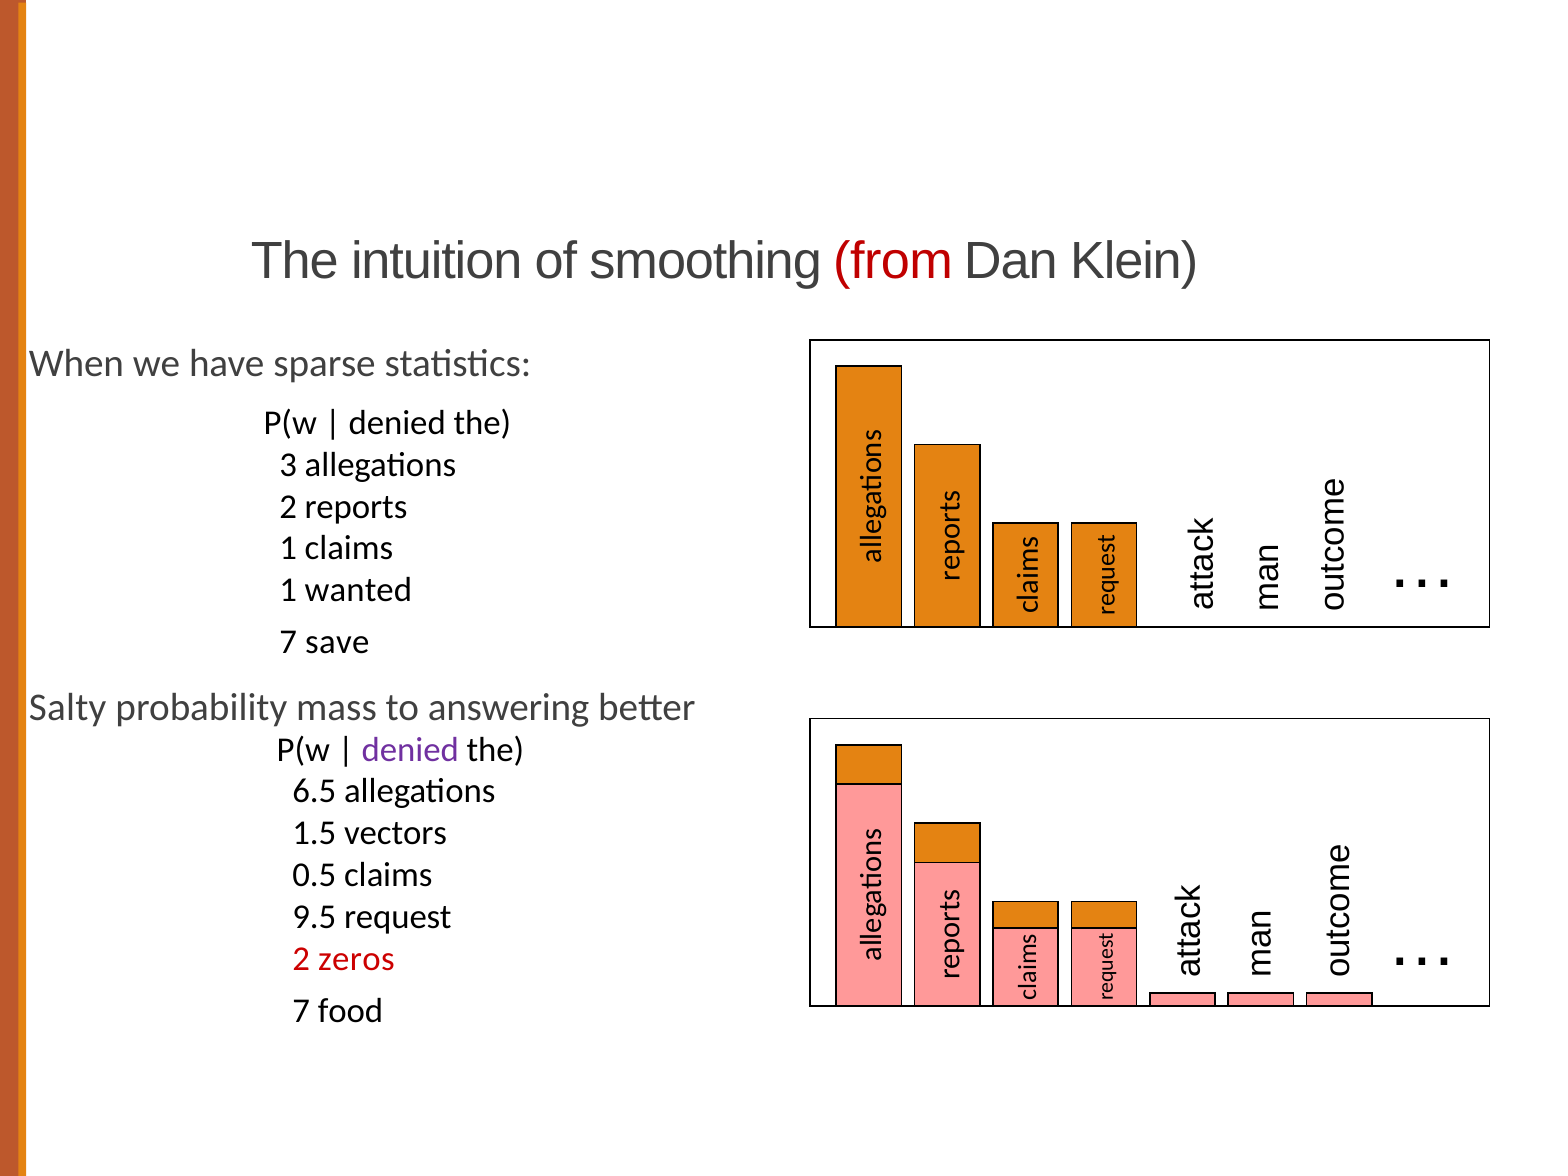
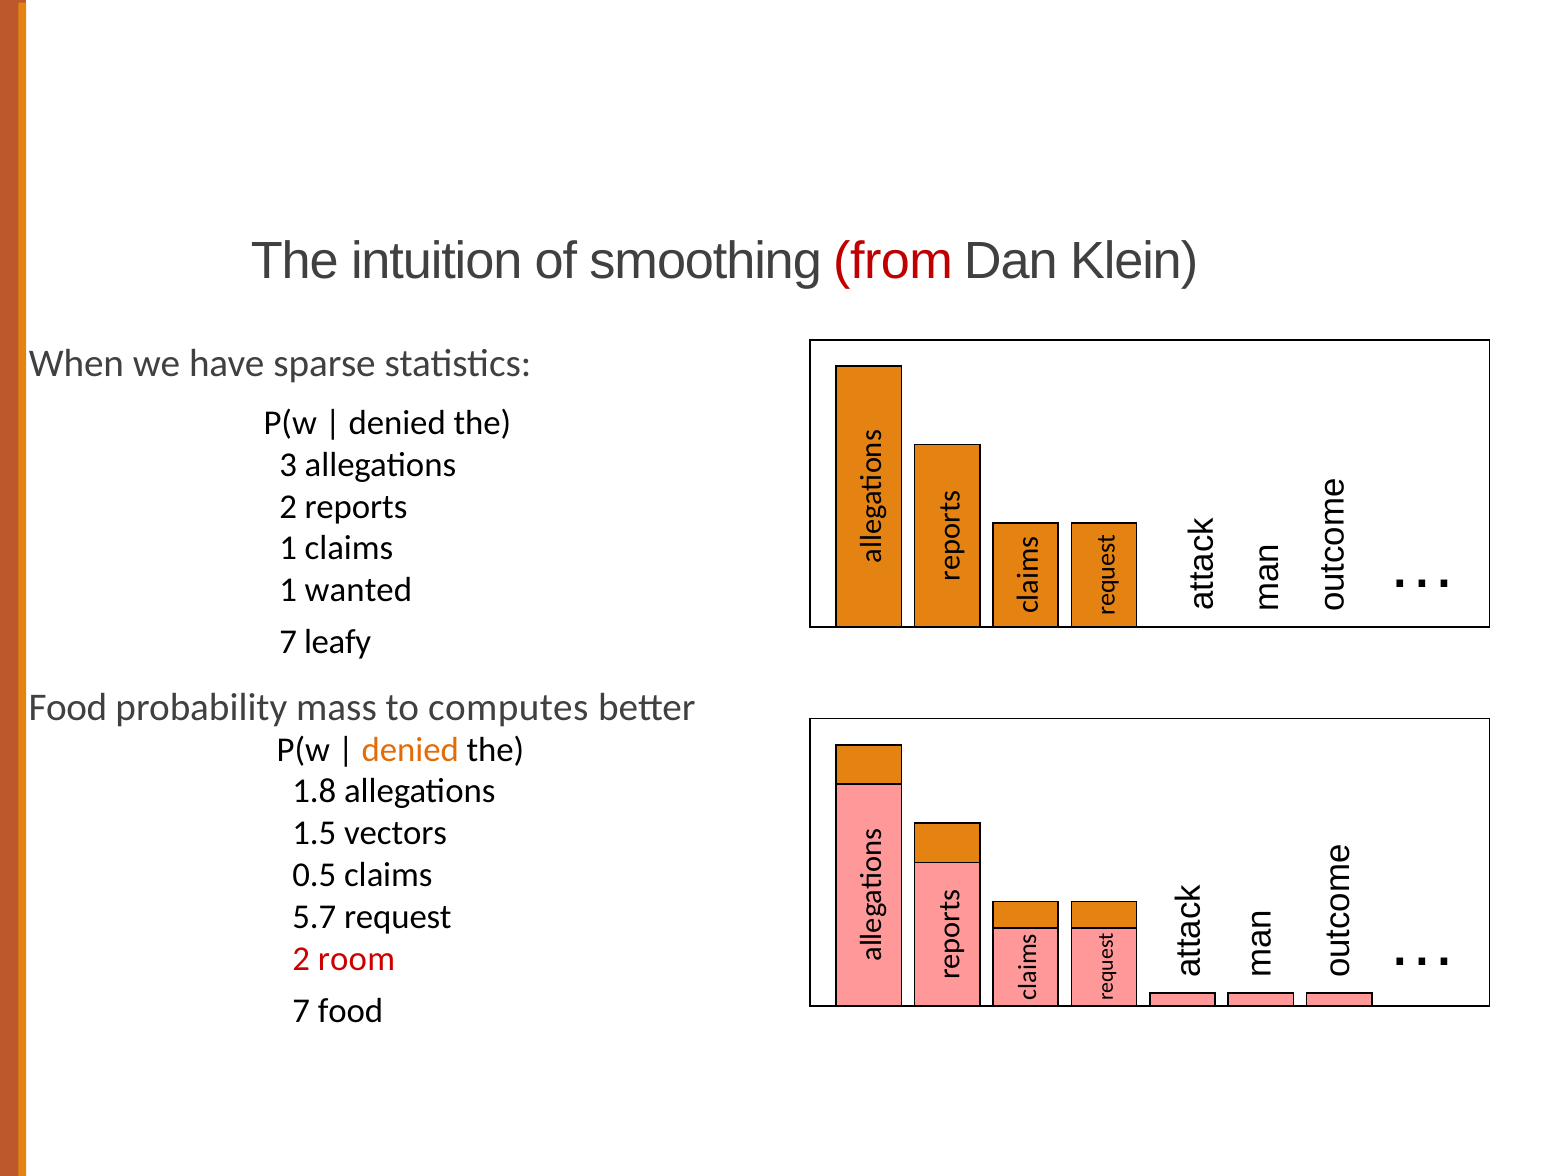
save: save -> leafy
Salty at (68, 708): Salty -> Food
answering: answering -> computes
denied at (410, 750) colour: purple -> orange
6.5: 6.5 -> 1.8
9.5: 9.5 -> 5.7
zeros: zeros -> room
